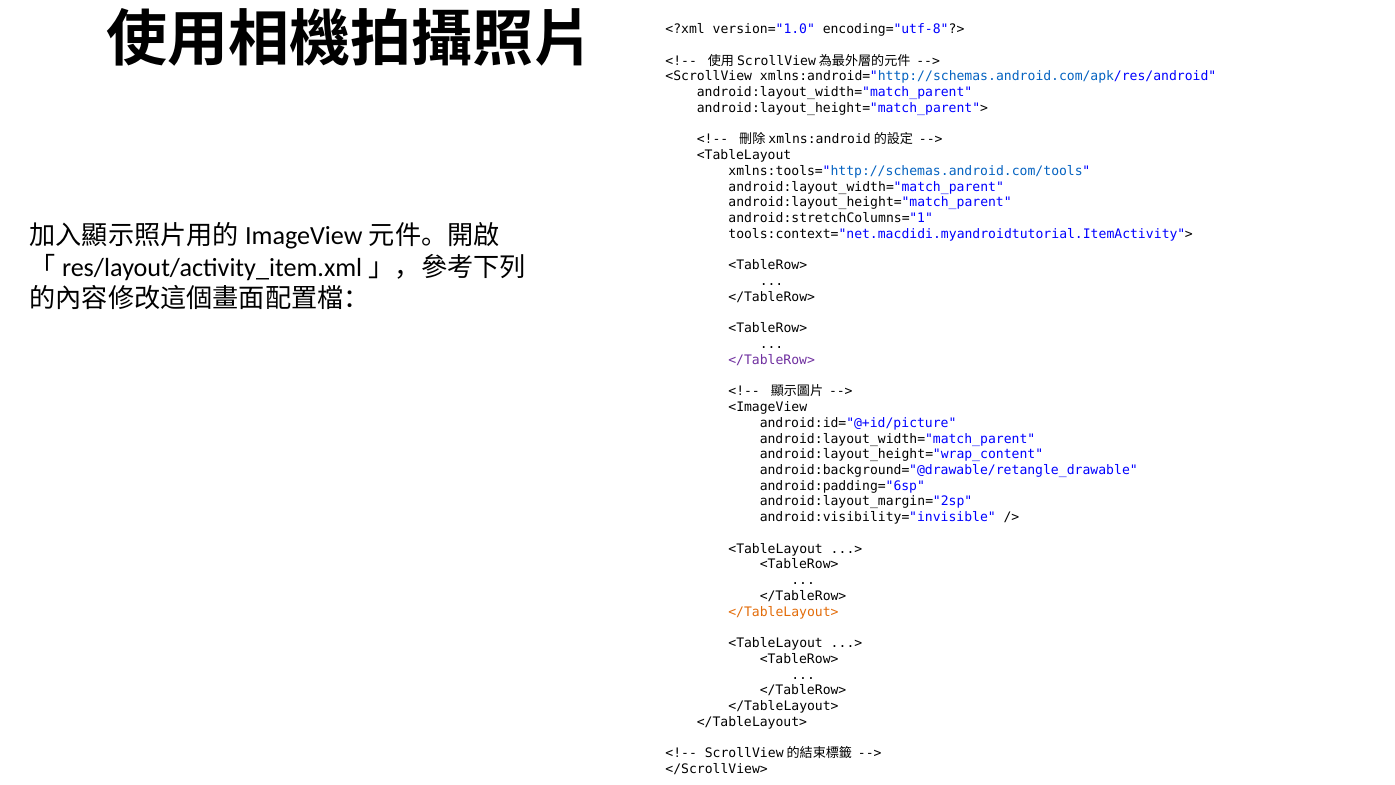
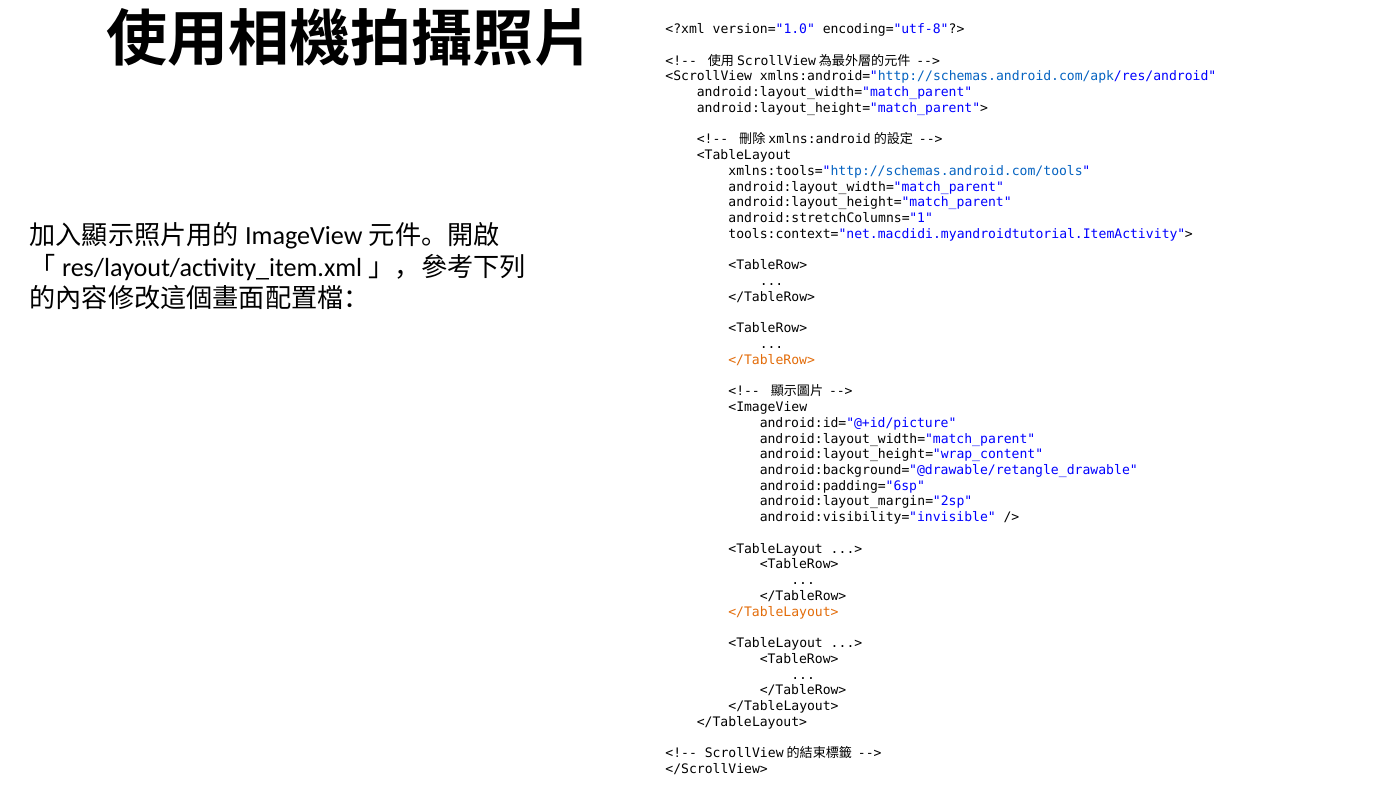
</TableRow> at (772, 360) colour: purple -> orange
